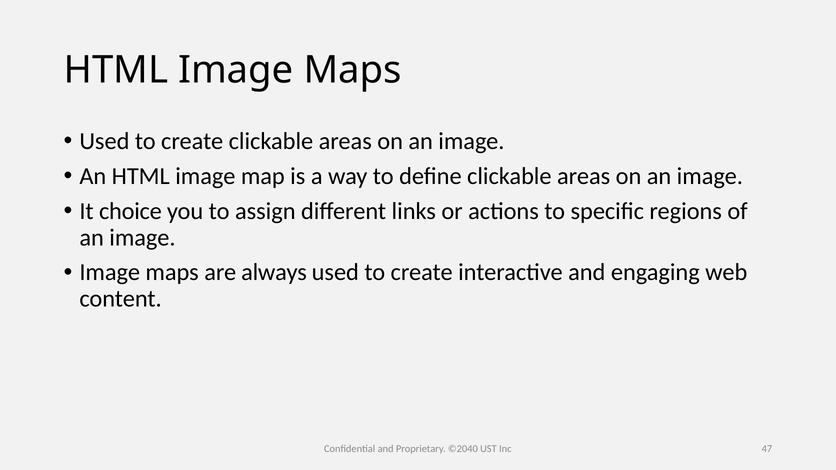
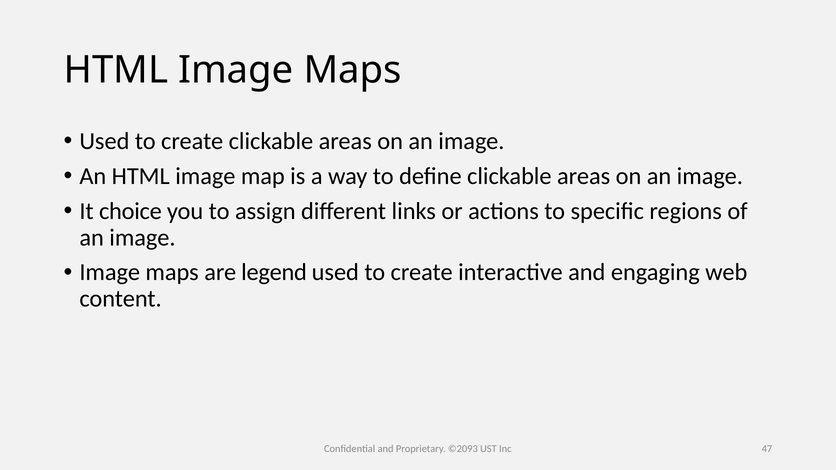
always: always -> legend
©2040: ©2040 -> ©2093
